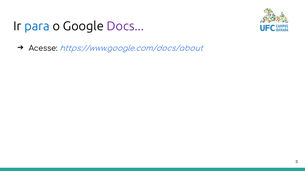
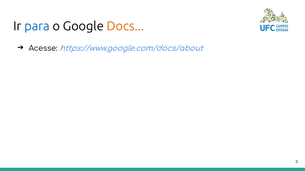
Docs colour: purple -> orange
